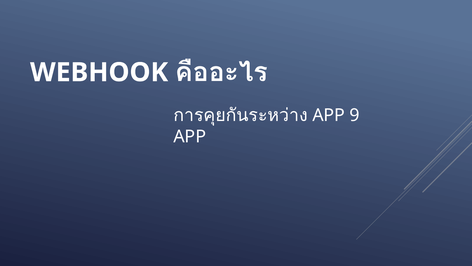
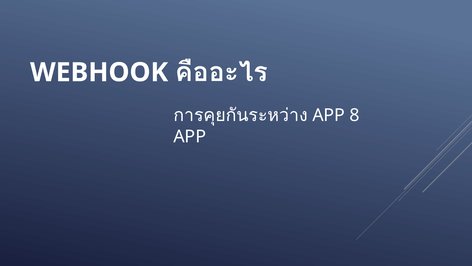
9: 9 -> 8
